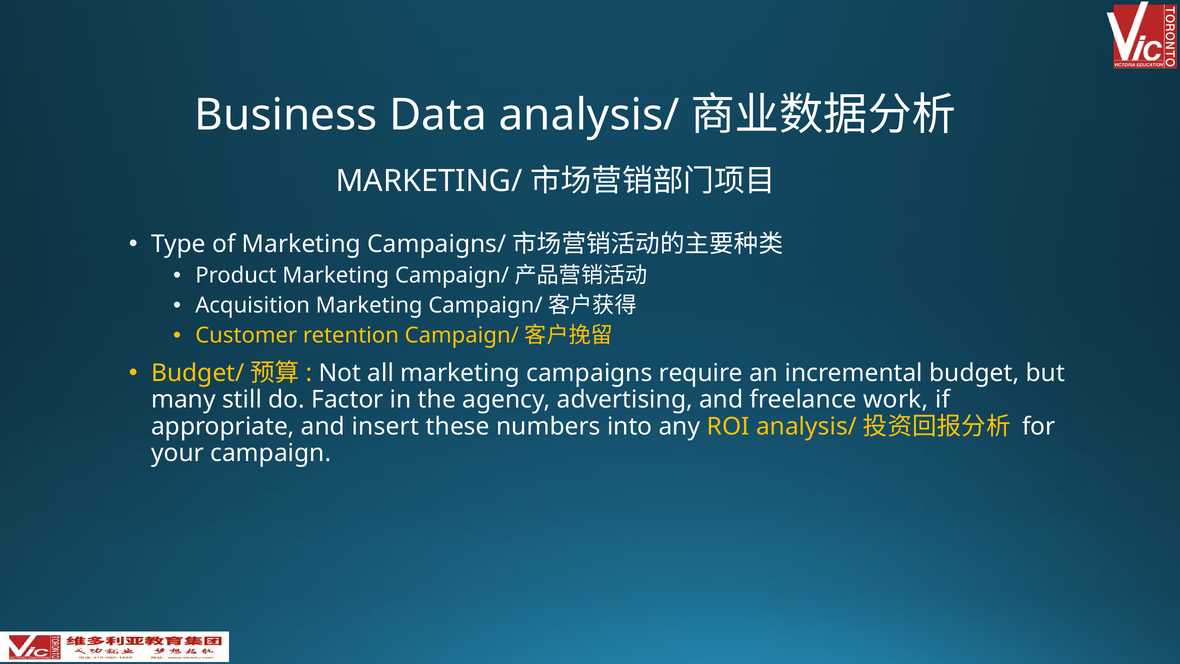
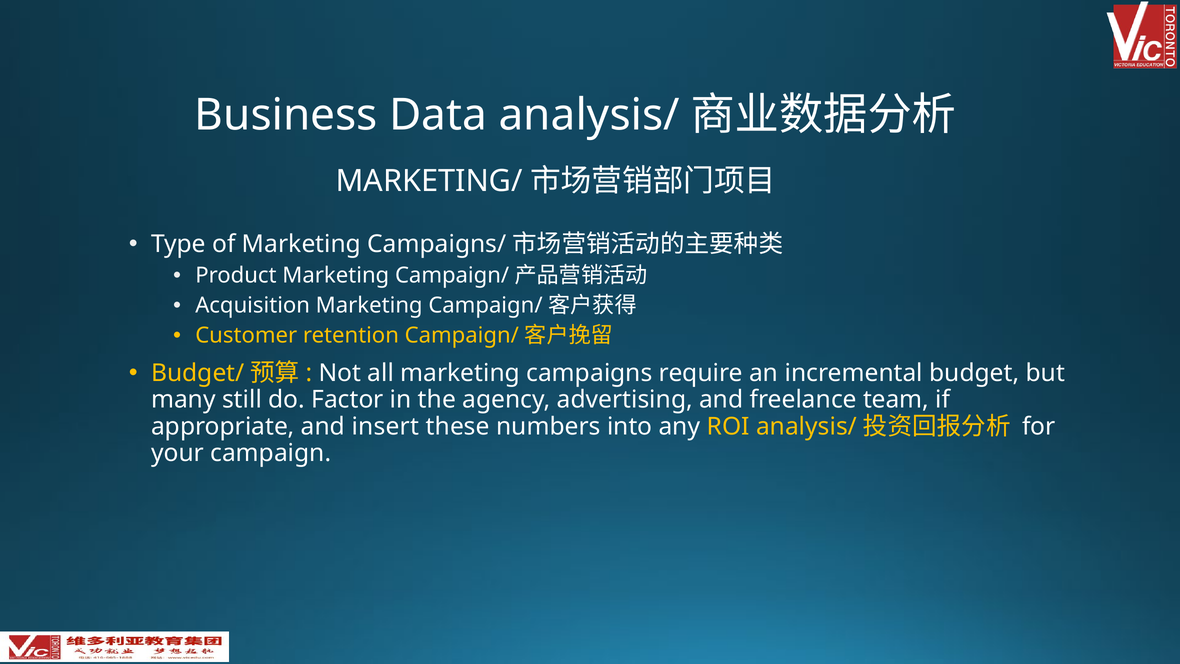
work: work -> team
